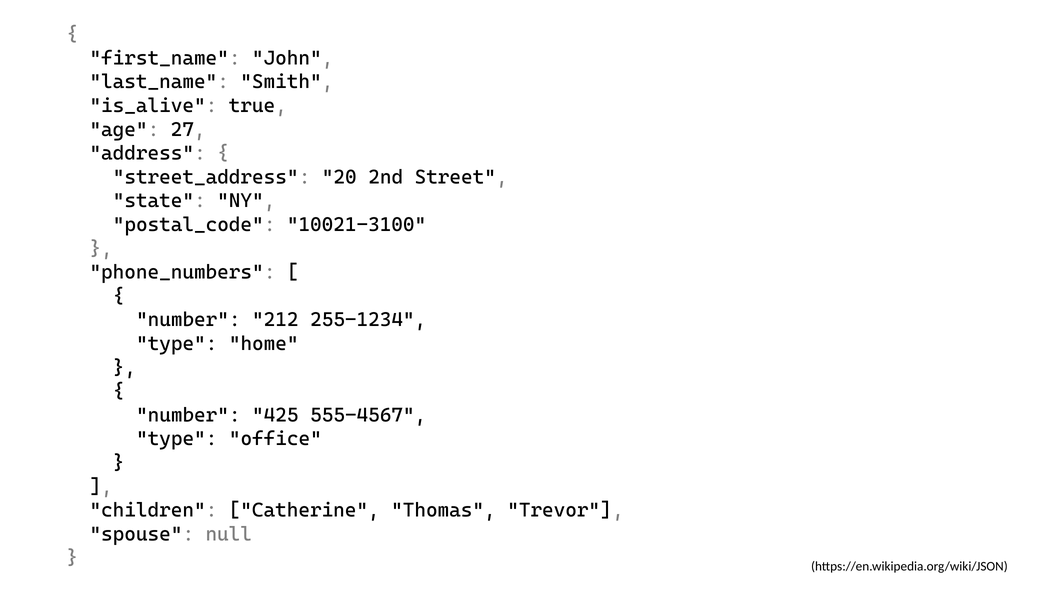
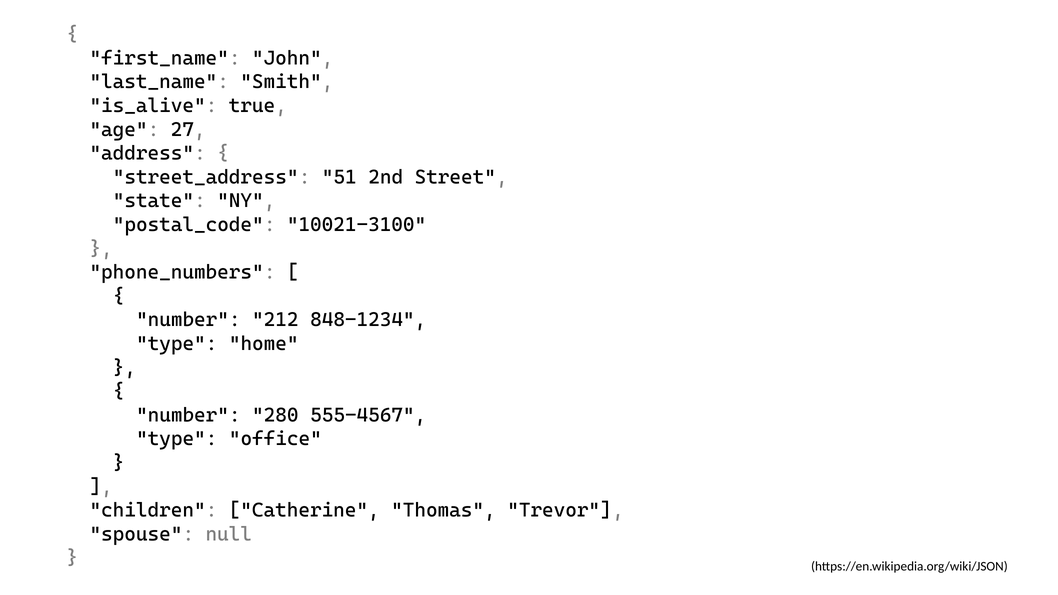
20: 20 -> 51
255-1234: 255-1234 -> 848-1234
425: 425 -> 280
